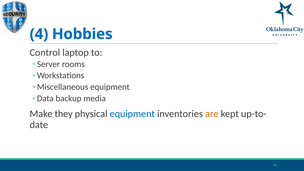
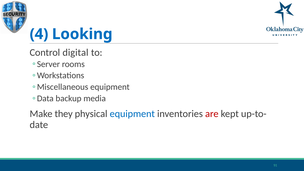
Hobbies: Hobbies -> Looking
laptop: laptop -> digital
are colour: orange -> red
